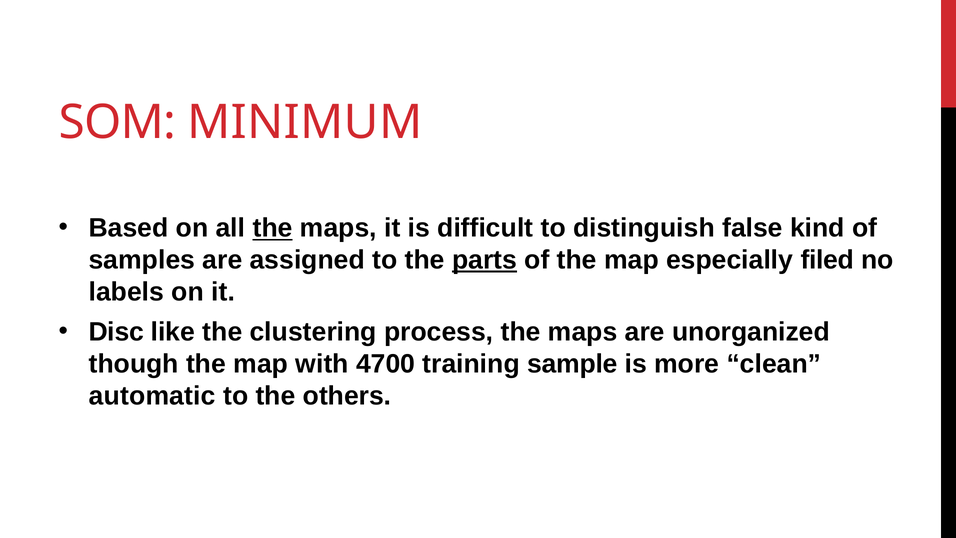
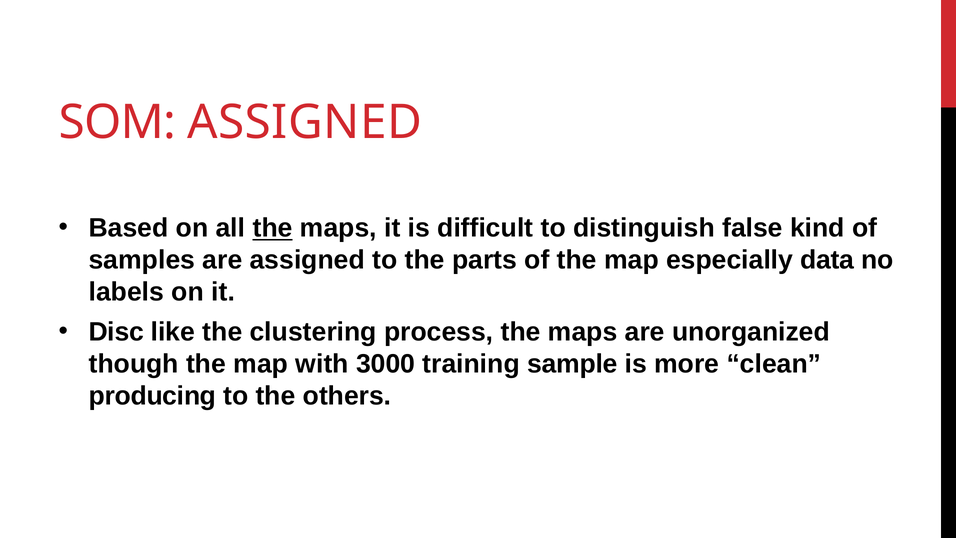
SOM MINIMUM: MINIMUM -> ASSIGNED
parts underline: present -> none
filed: filed -> data
4700: 4700 -> 3000
automatic: automatic -> producing
